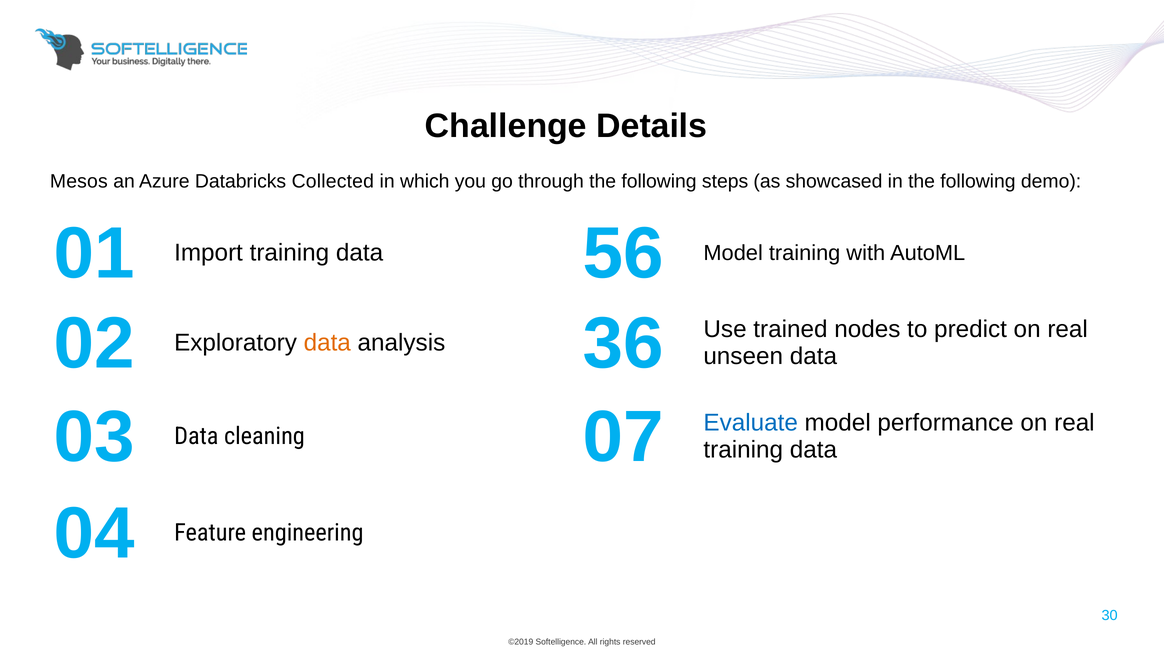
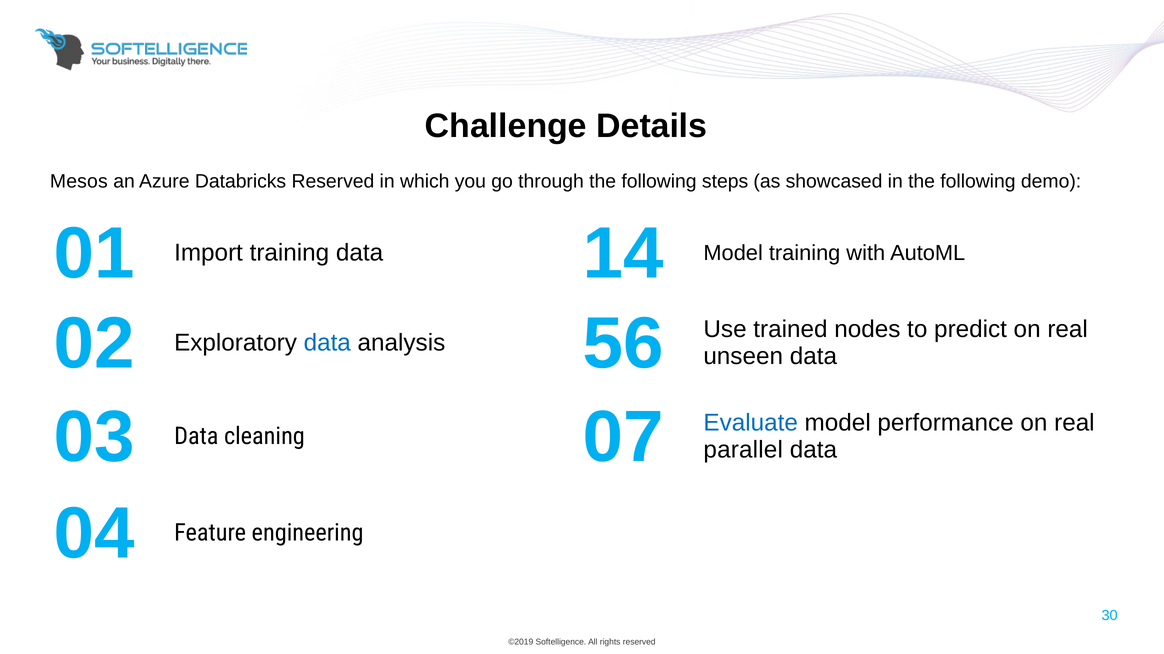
Databricks Collected: Collected -> Reserved
56: 56 -> 14
data at (327, 343) colour: orange -> blue
36: 36 -> 56
training at (743, 450): training -> parallel
